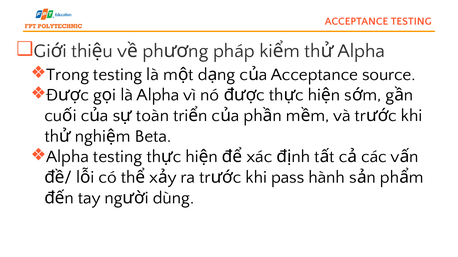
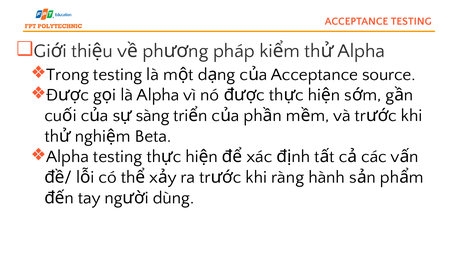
toàn: toàn -> sàng
pass: pass -> ràng
